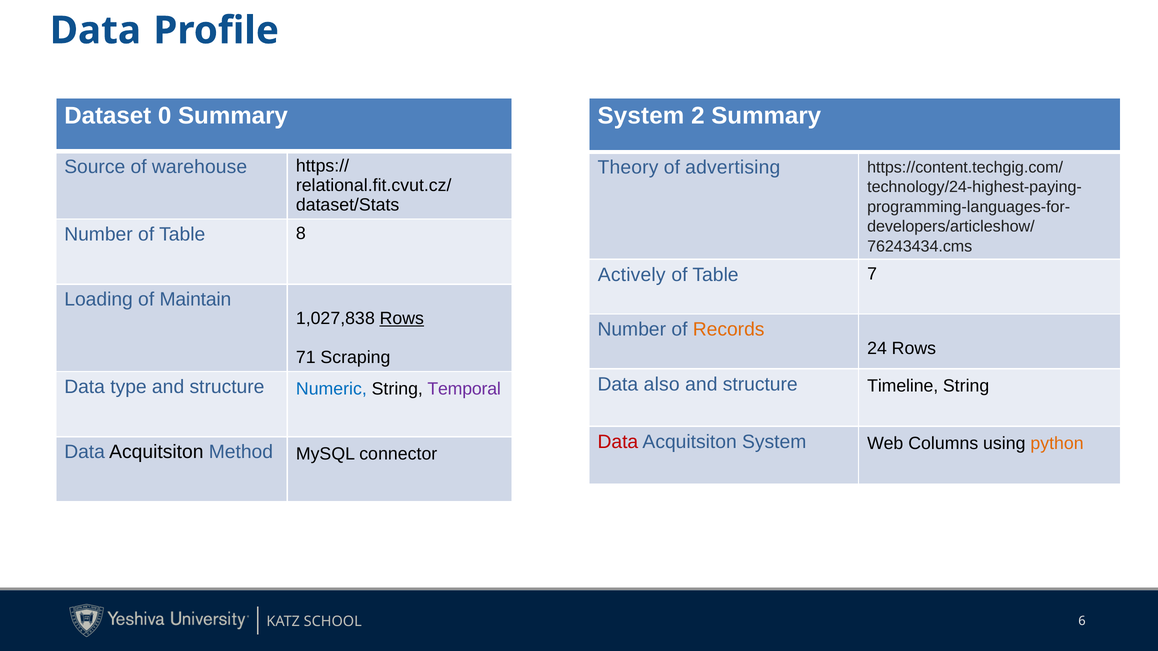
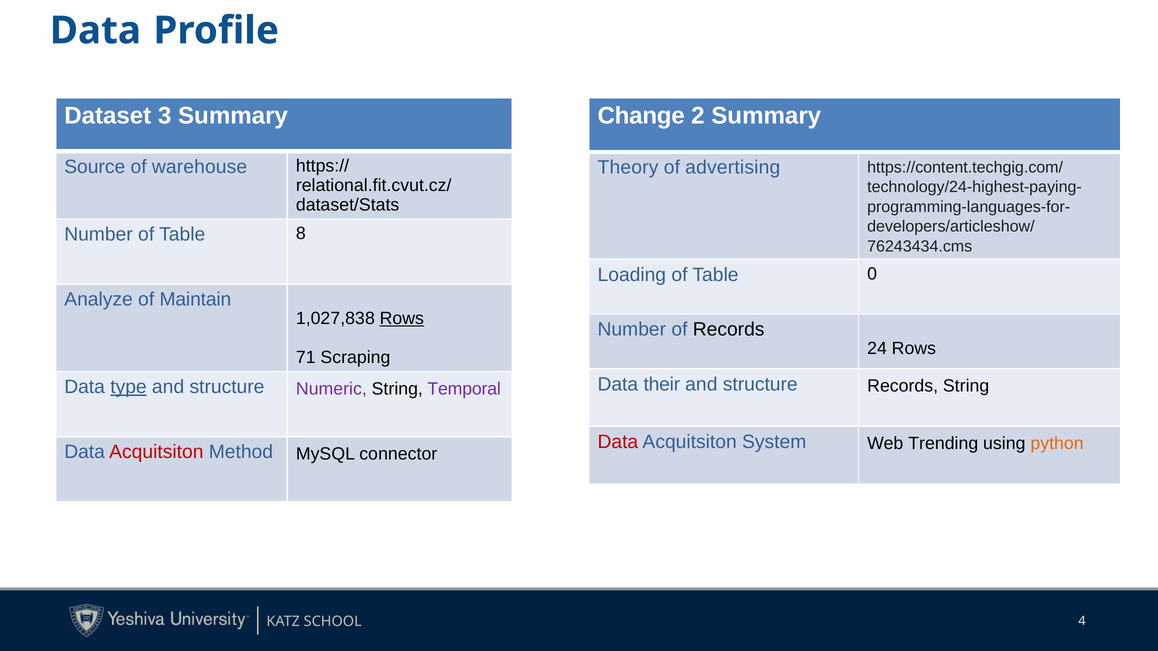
0: 0 -> 3
System at (641, 116): System -> Change
Actively: Actively -> Loading
7: 7 -> 0
Loading: Loading -> Analyze
Records at (729, 330) colour: orange -> black
also: also -> their
structure Timeline: Timeline -> Records
type underline: none -> present
Numeric colour: blue -> purple
Columns: Columns -> Trending
Acquitsiton at (156, 452) colour: black -> red
6: 6 -> 4
